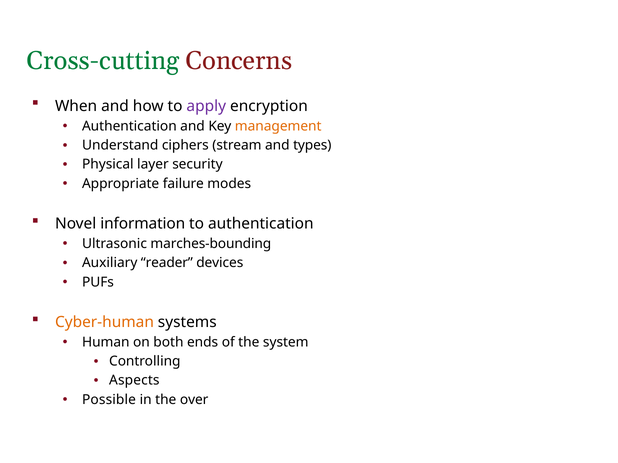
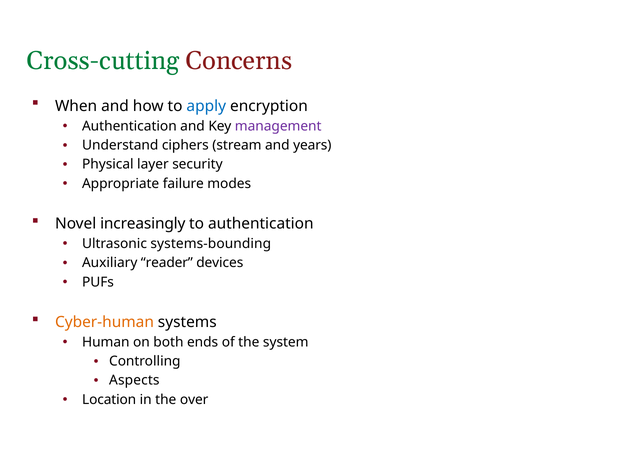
apply colour: purple -> blue
management colour: orange -> purple
types: types -> years
information: information -> increasingly
marches-bounding: marches-bounding -> systems-bounding
Possible: Possible -> Location
